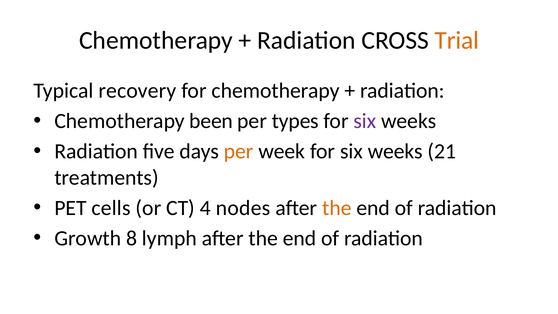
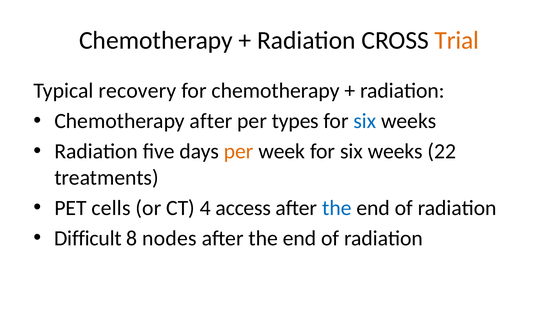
Chemotherapy been: been -> after
six at (365, 121) colour: purple -> blue
21: 21 -> 22
nodes: nodes -> access
the at (337, 208) colour: orange -> blue
Growth: Growth -> Difficult
lymph: lymph -> nodes
